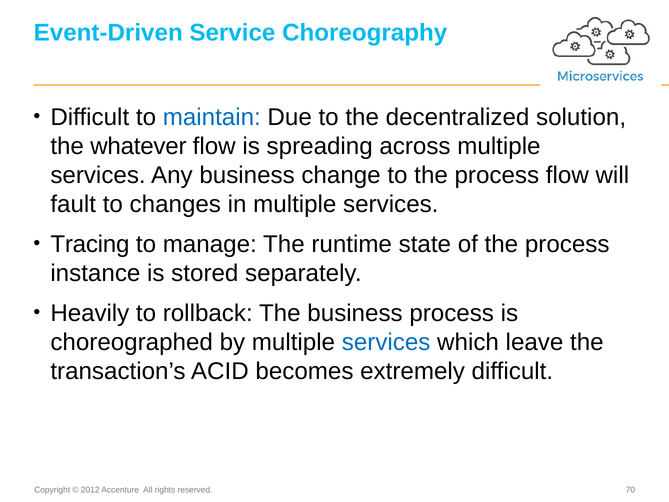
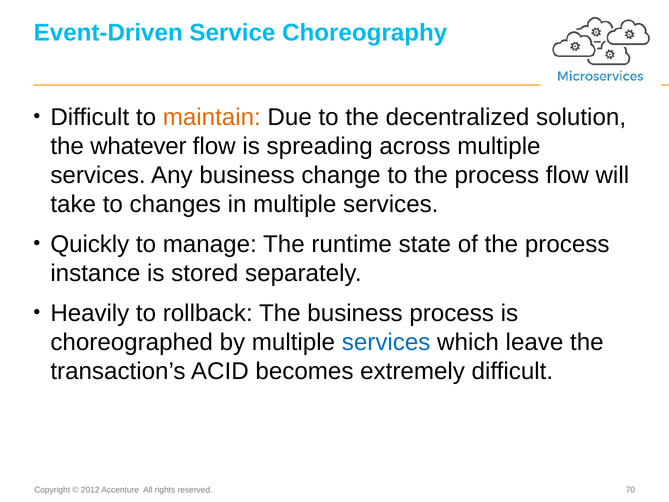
maintain colour: blue -> orange
fault: fault -> take
Tracing: Tracing -> Quickly
